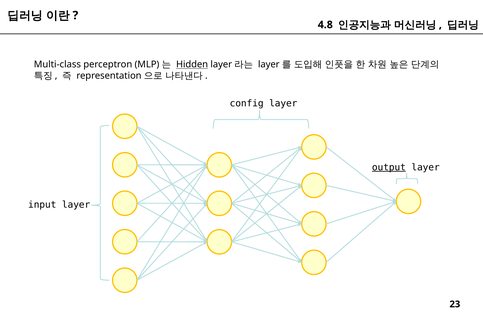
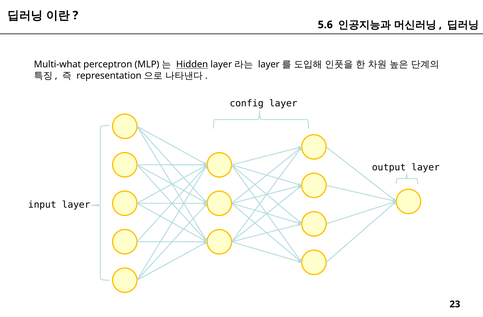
4.8: 4.8 -> 5.6
Multi-class: Multi-class -> Multi-what
output underline: present -> none
